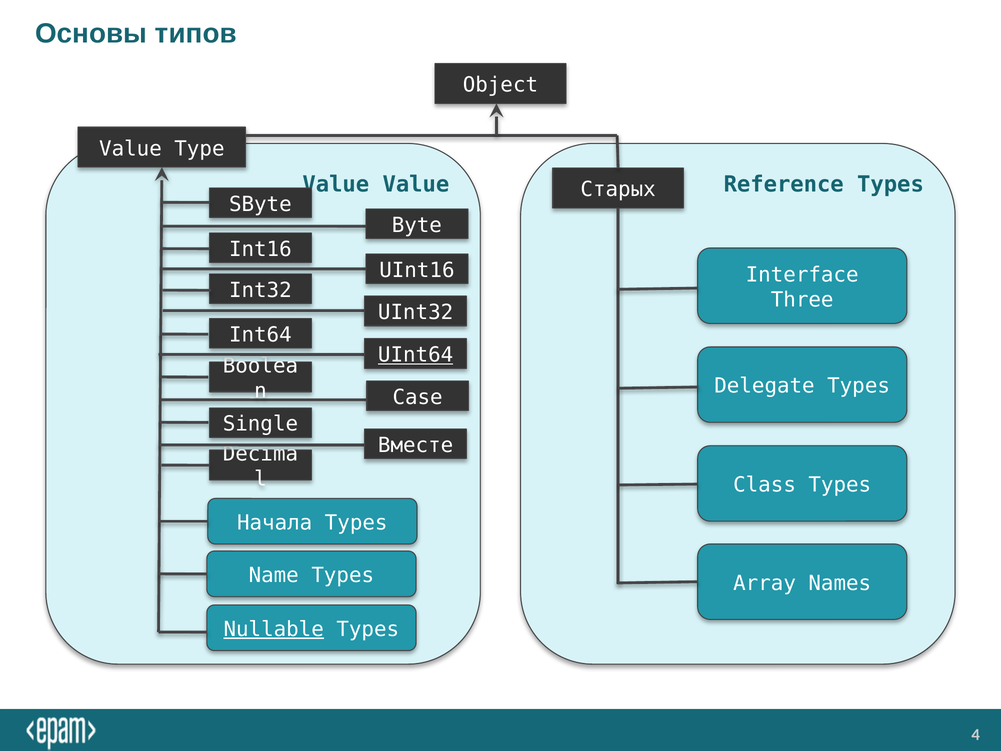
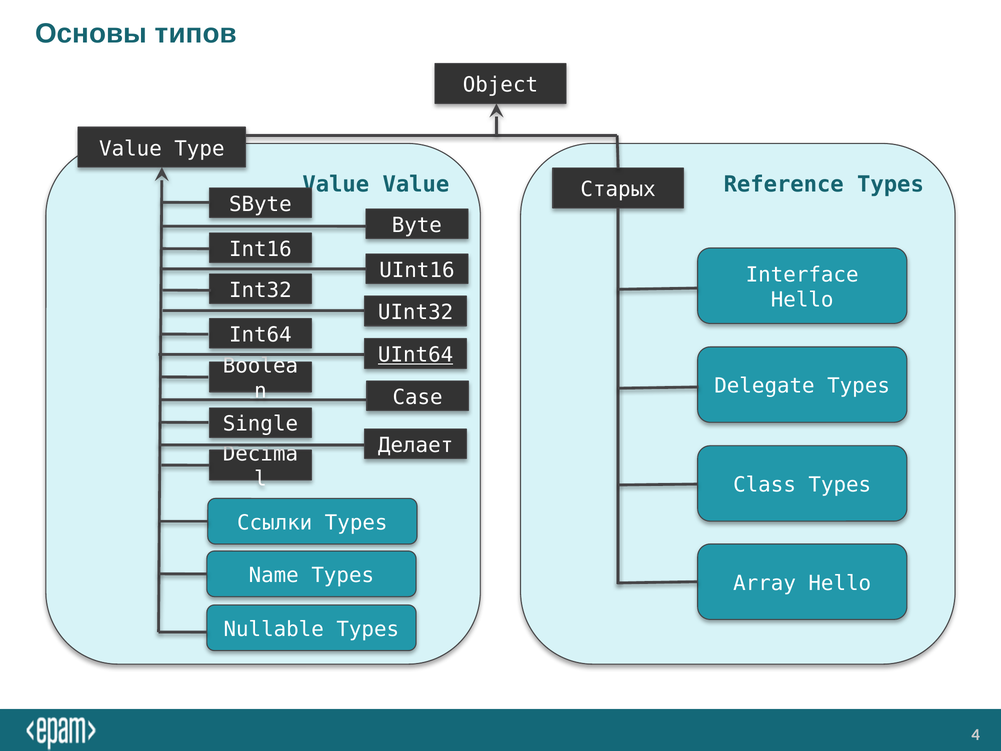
Three at (802, 300): Three -> Hello
Вместе: Вместе -> Делает
Начала: Начала -> Ссылки
Array Names: Names -> Hello
Nullable underline: present -> none
